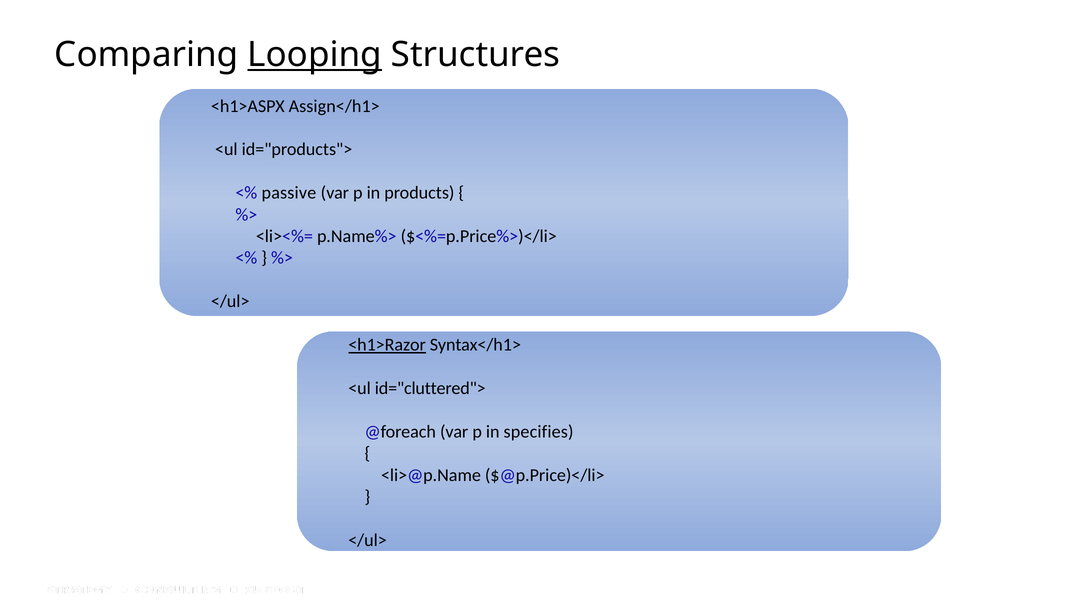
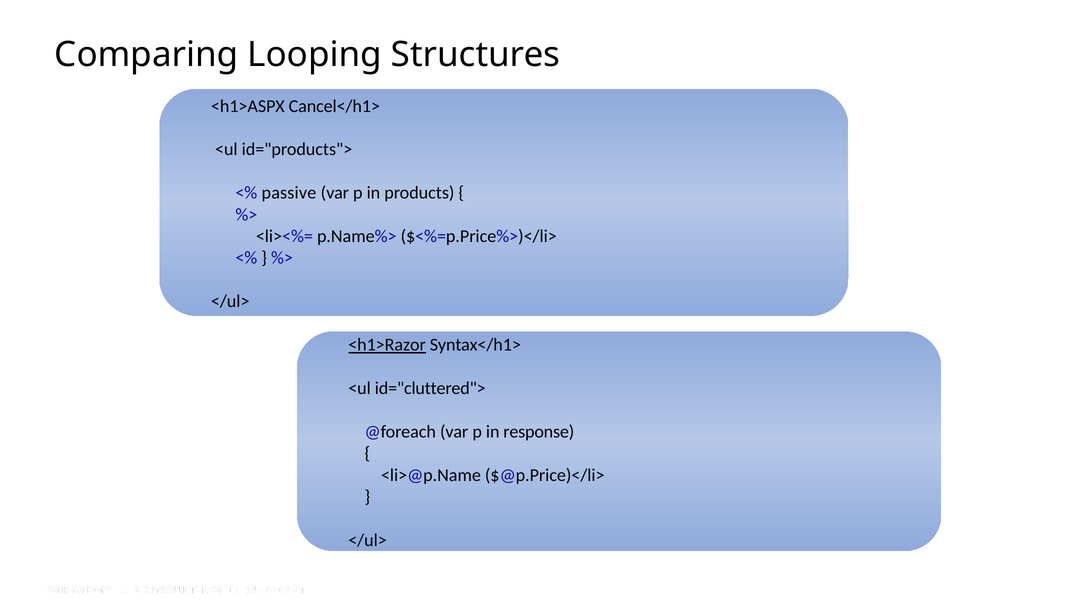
Looping underline: present -> none
Assign</h1>: Assign</h1> -> Cancel</h1>
specifies: specifies -> response
